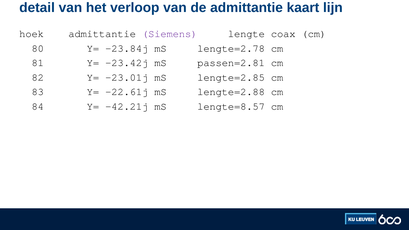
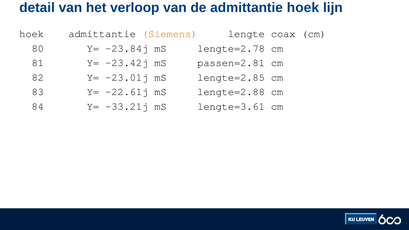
admittantie kaart: kaart -> hoek
Siemens colour: purple -> orange
-42.21j: -42.21j -> -33.21j
lengte=8.57: lengte=8.57 -> lengte=3.61
